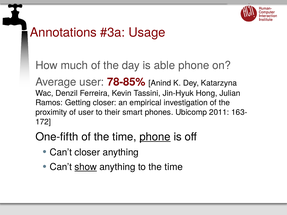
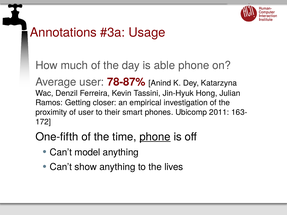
78-85%: 78-85% -> 78-87%
Can’t closer: closer -> model
show underline: present -> none
to the time: time -> lives
